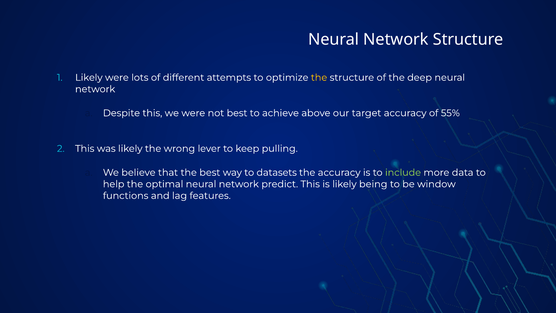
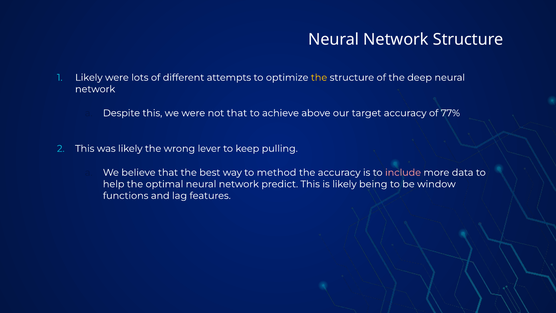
not best: best -> that
55%: 55% -> 77%
datasets: datasets -> method
include colour: light green -> pink
